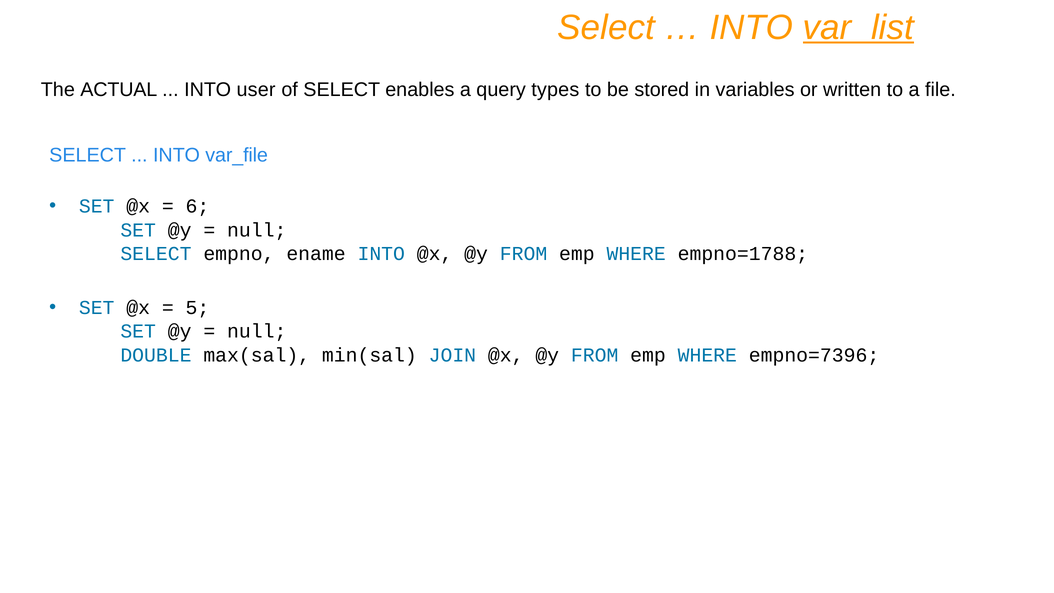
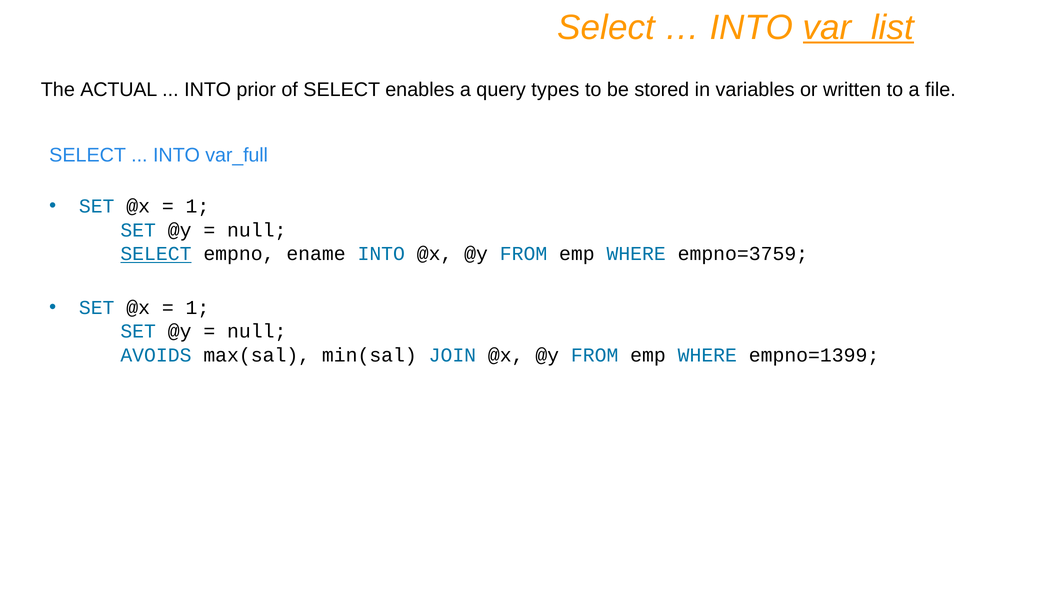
user: user -> prior
var_file: var_file -> var_full
6 at (197, 206): 6 -> 1
SELECT at (156, 254) underline: none -> present
empno=1788: empno=1788 -> empno=3759
5 at (197, 307): 5 -> 1
DOUBLE: DOUBLE -> AVOIDS
empno=7396: empno=7396 -> empno=1399
